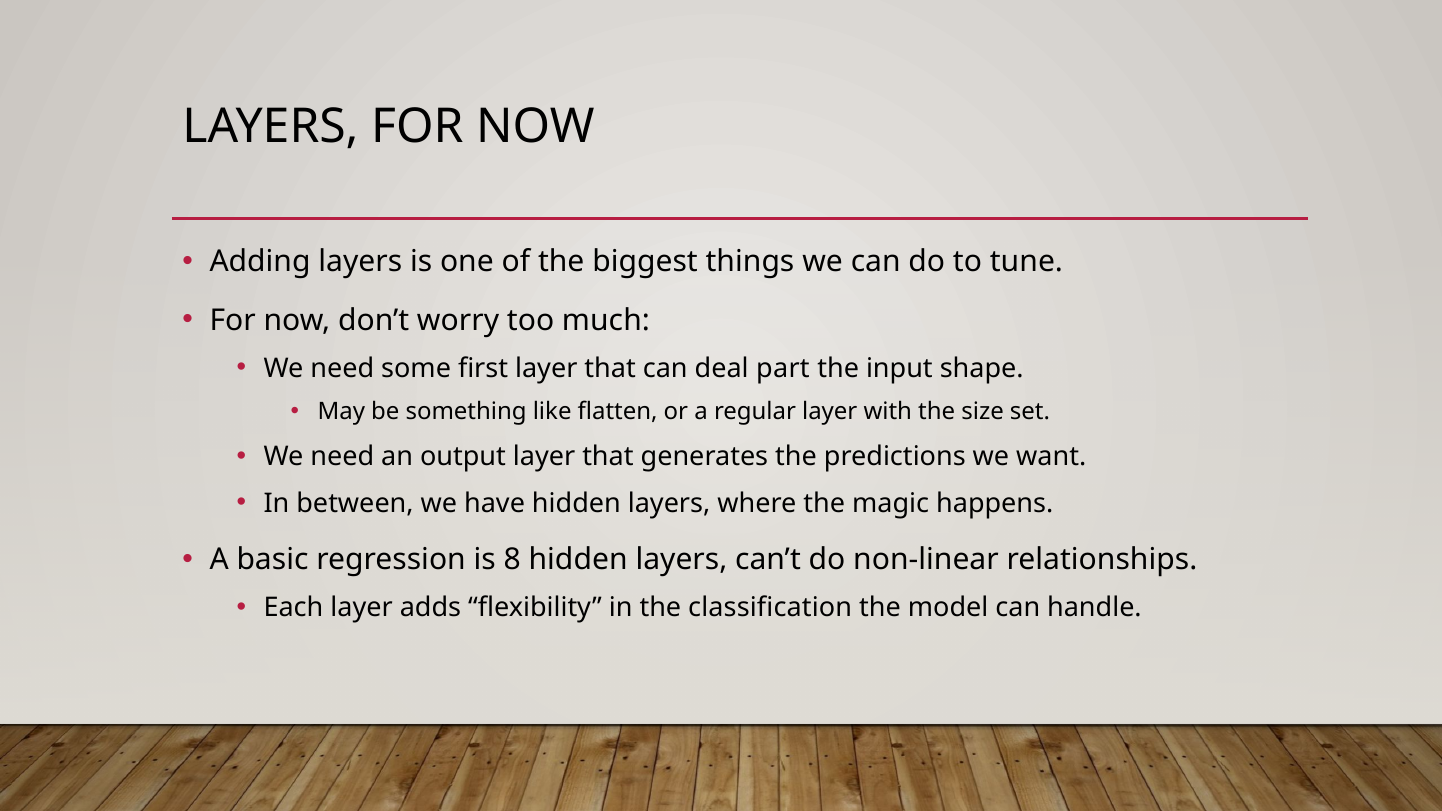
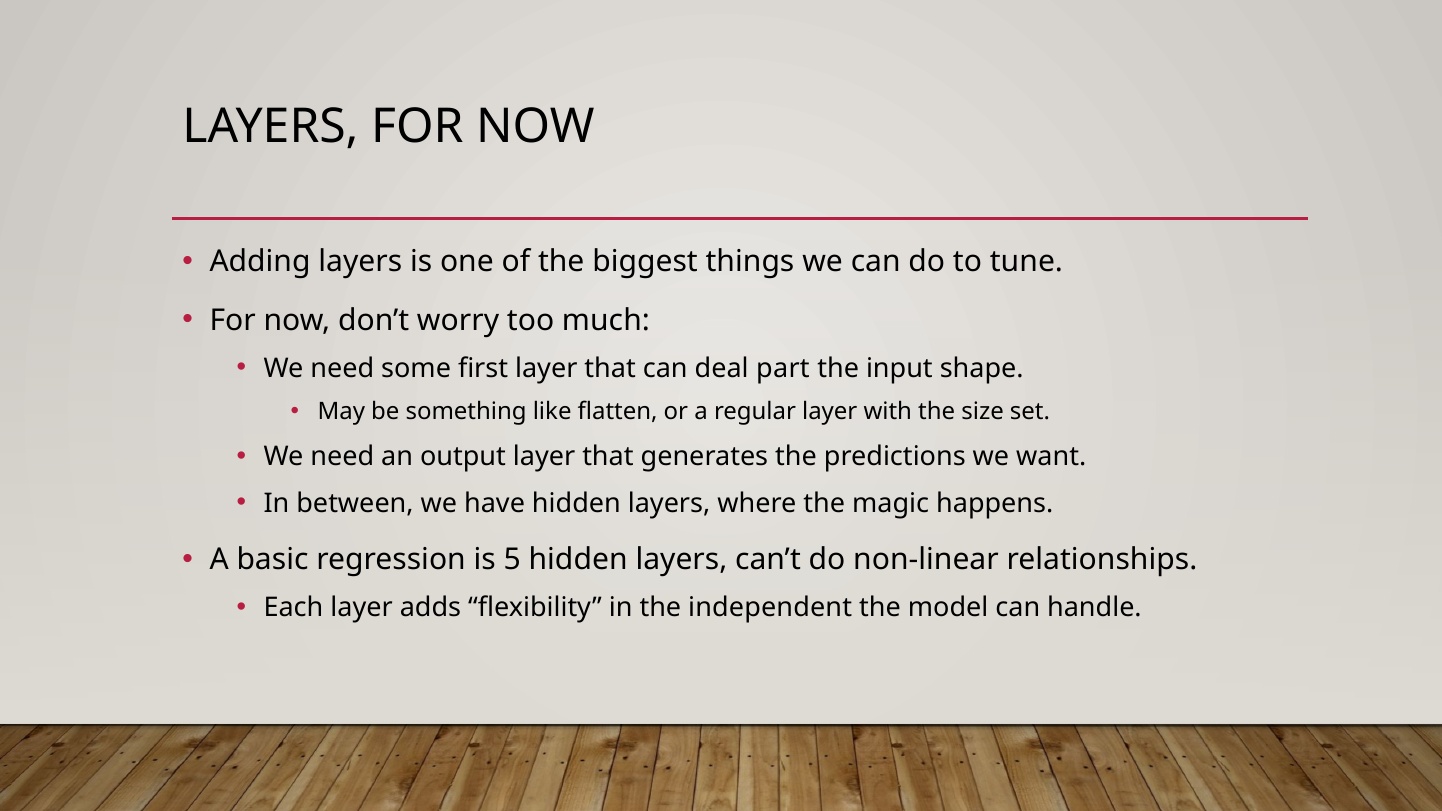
8: 8 -> 5
classification: classification -> independent
